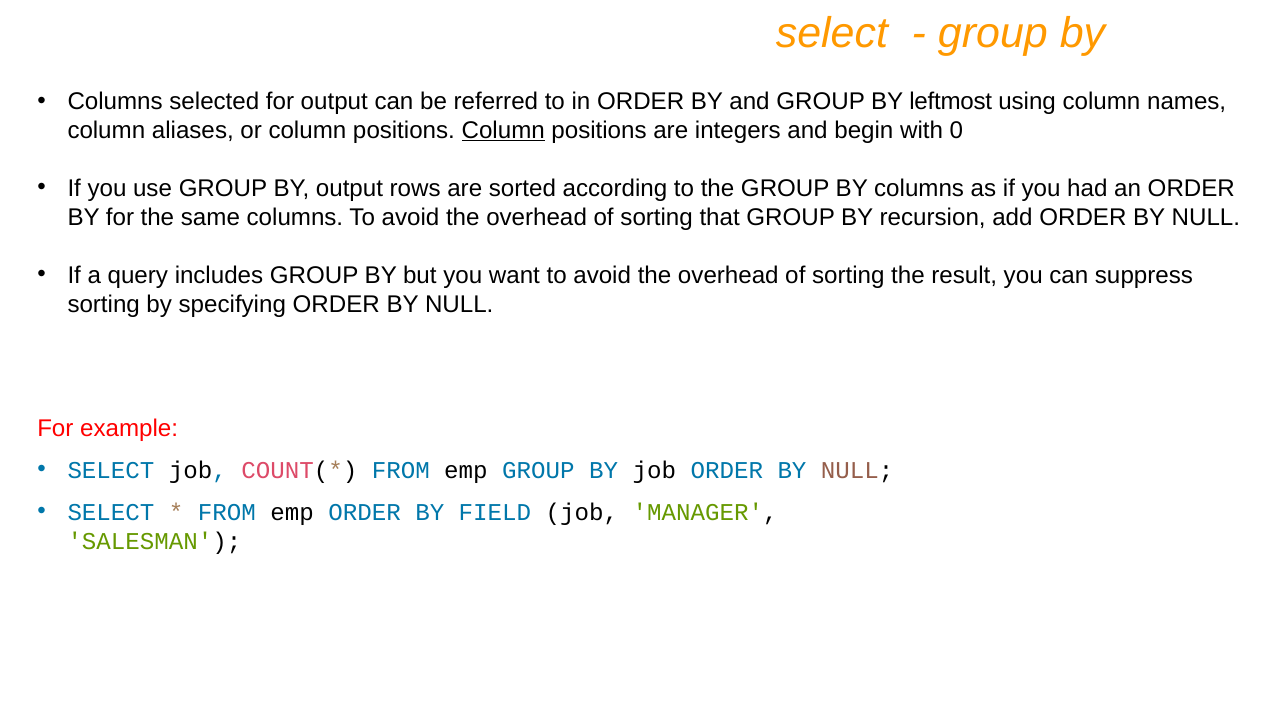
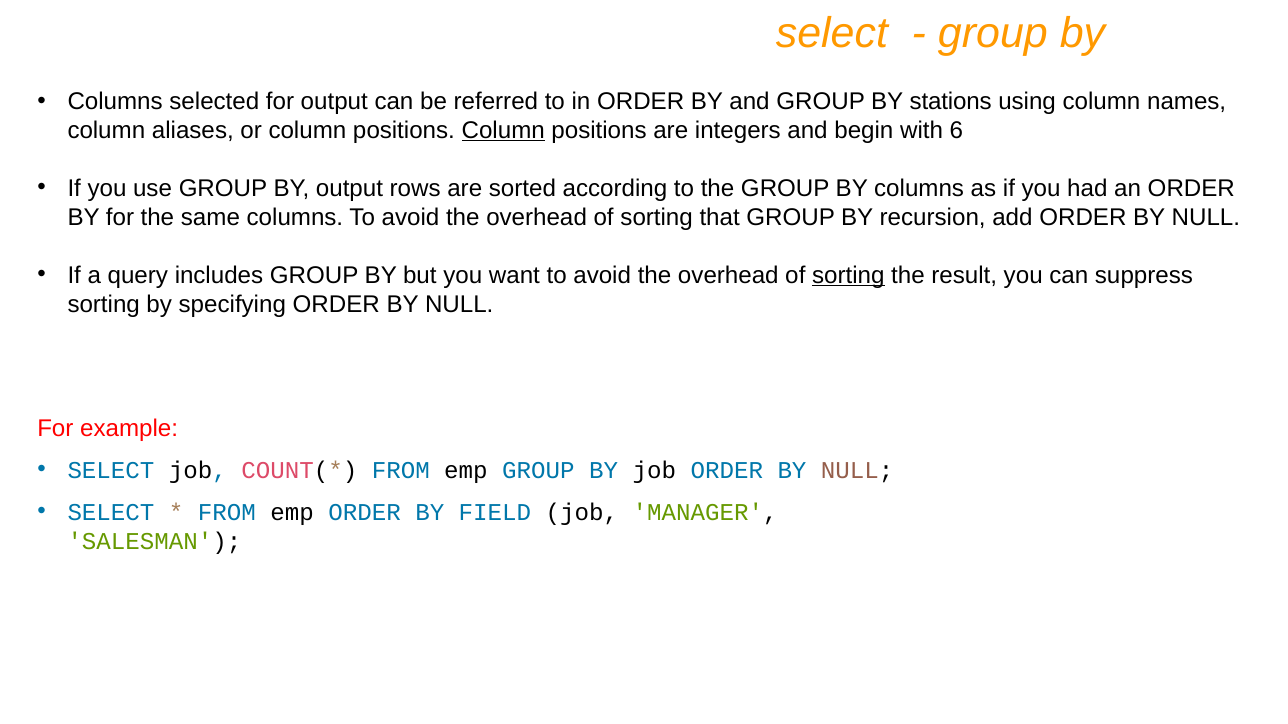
leftmost: leftmost -> stations
0: 0 -> 6
sorting at (848, 275) underline: none -> present
